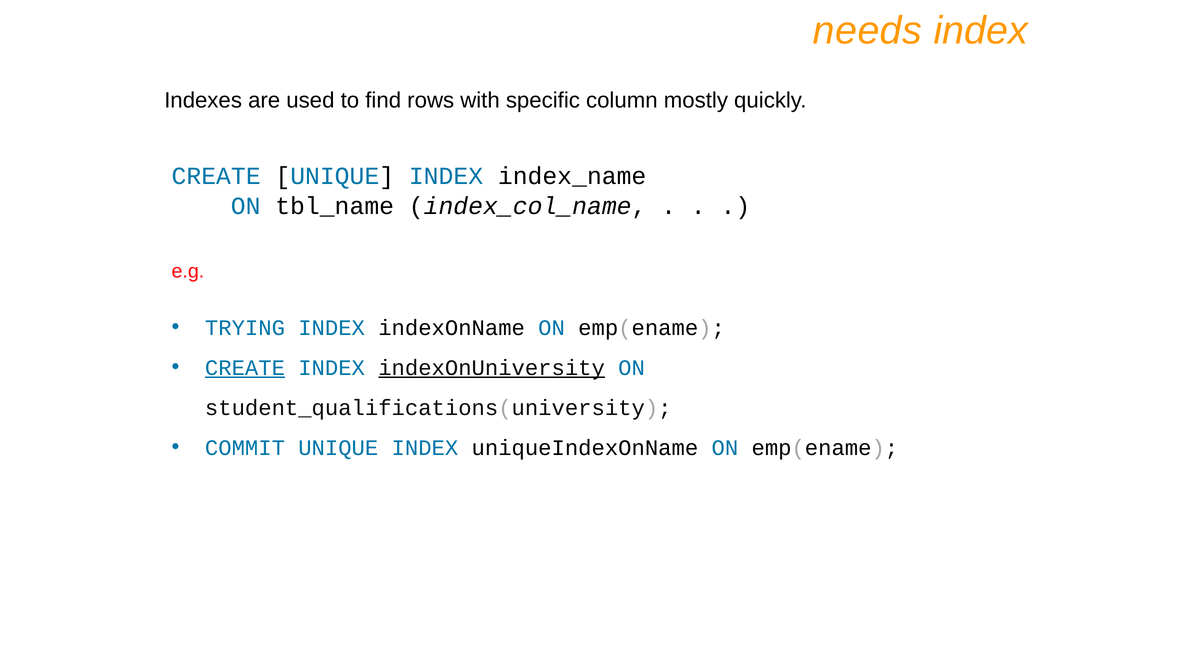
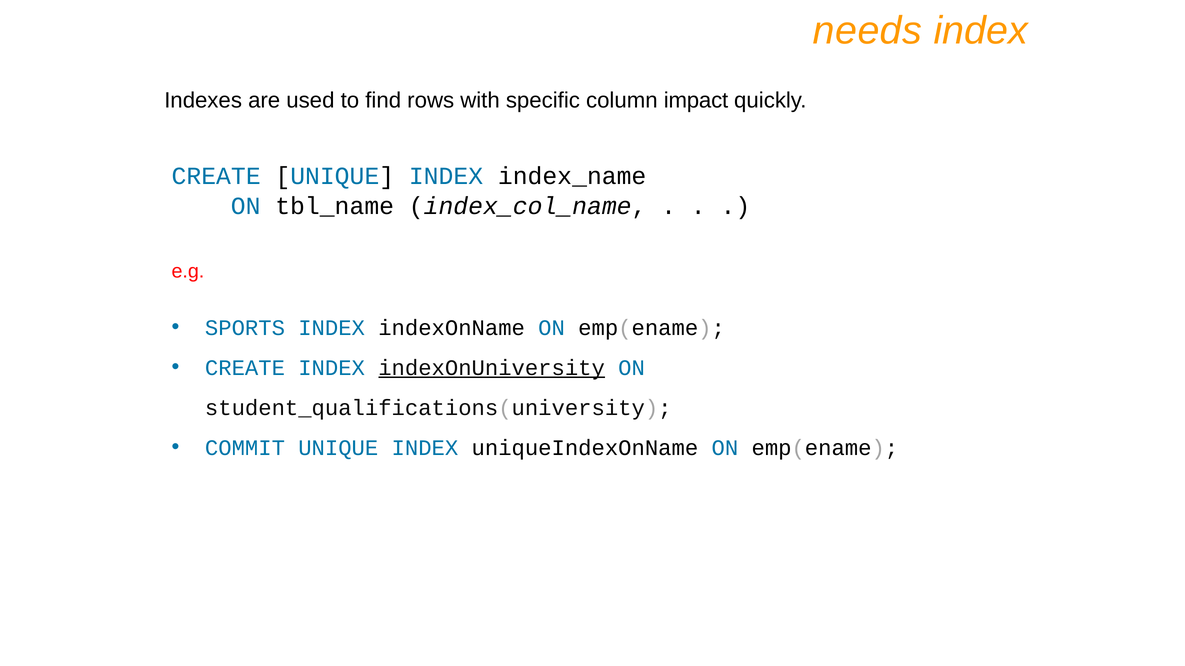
mostly: mostly -> impact
TRYING: TRYING -> SPORTS
CREATE at (245, 368) underline: present -> none
